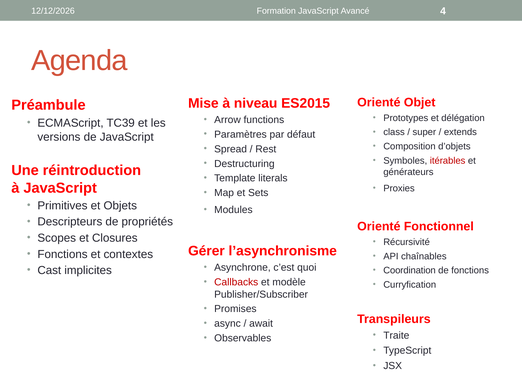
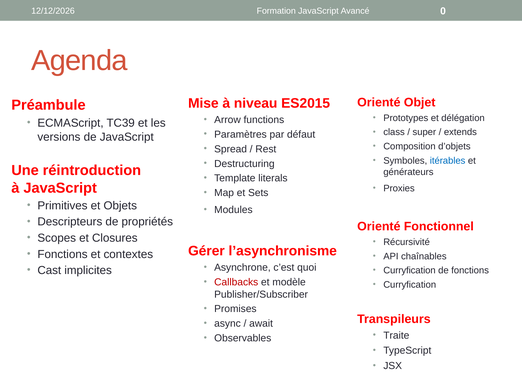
4: 4 -> 0
itérables colour: red -> blue
Coordination at (410, 271): Coordination -> Curryfication
